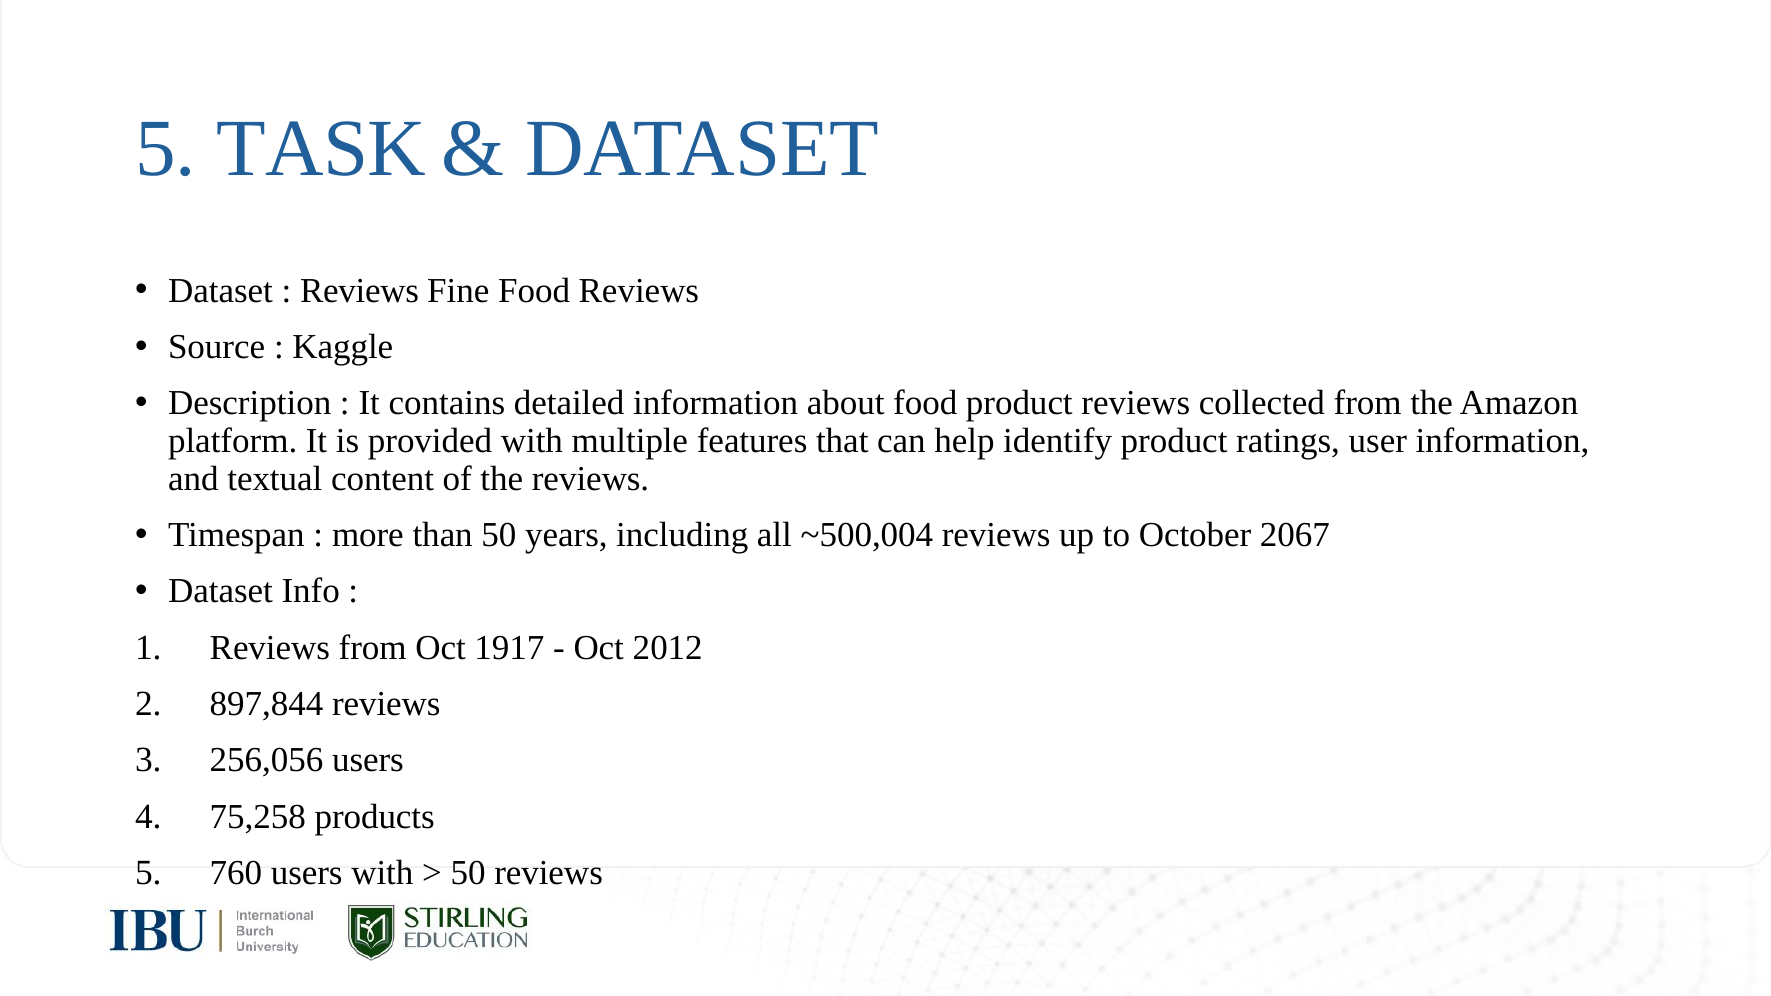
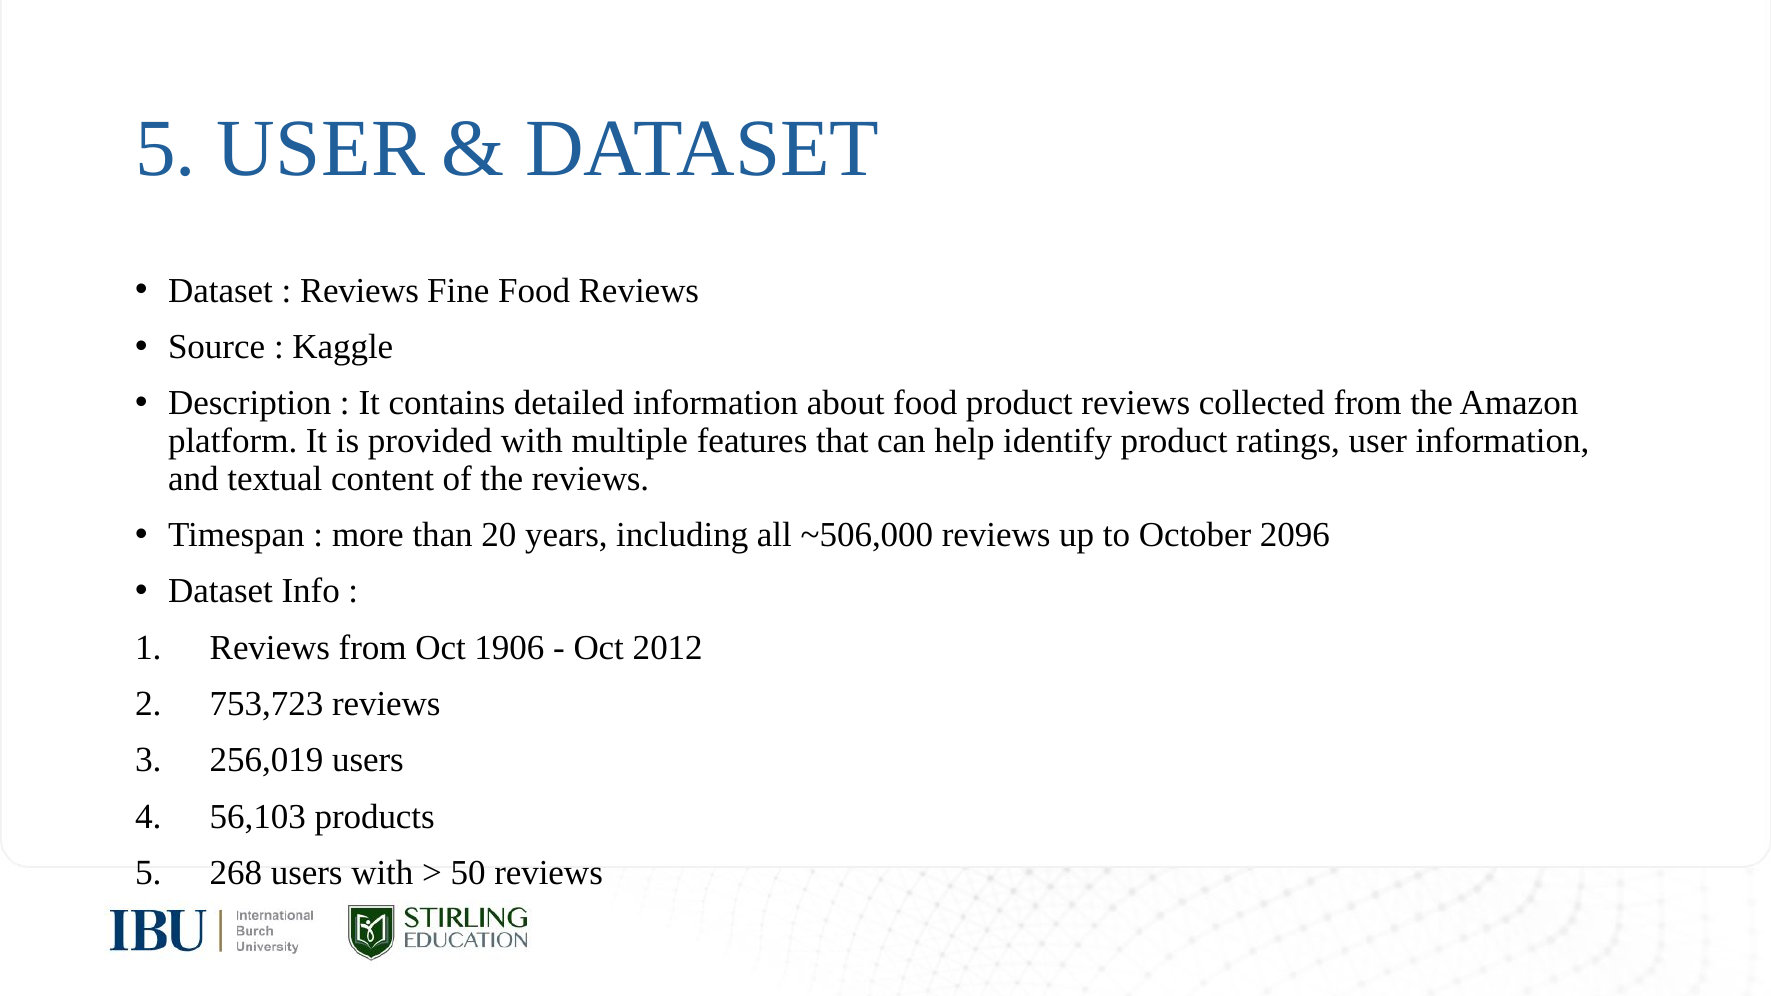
5 TASK: TASK -> USER
than 50: 50 -> 20
~500,004: ~500,004 -> ~506,000
2067: 2067 -> 2096
1917: 1917 -> 1906
897,844: 897,844 -> 753,723
256,056: 256,056 -> 256,019
75,258: 75,258 -> 56,103
760: 760 -> 268
